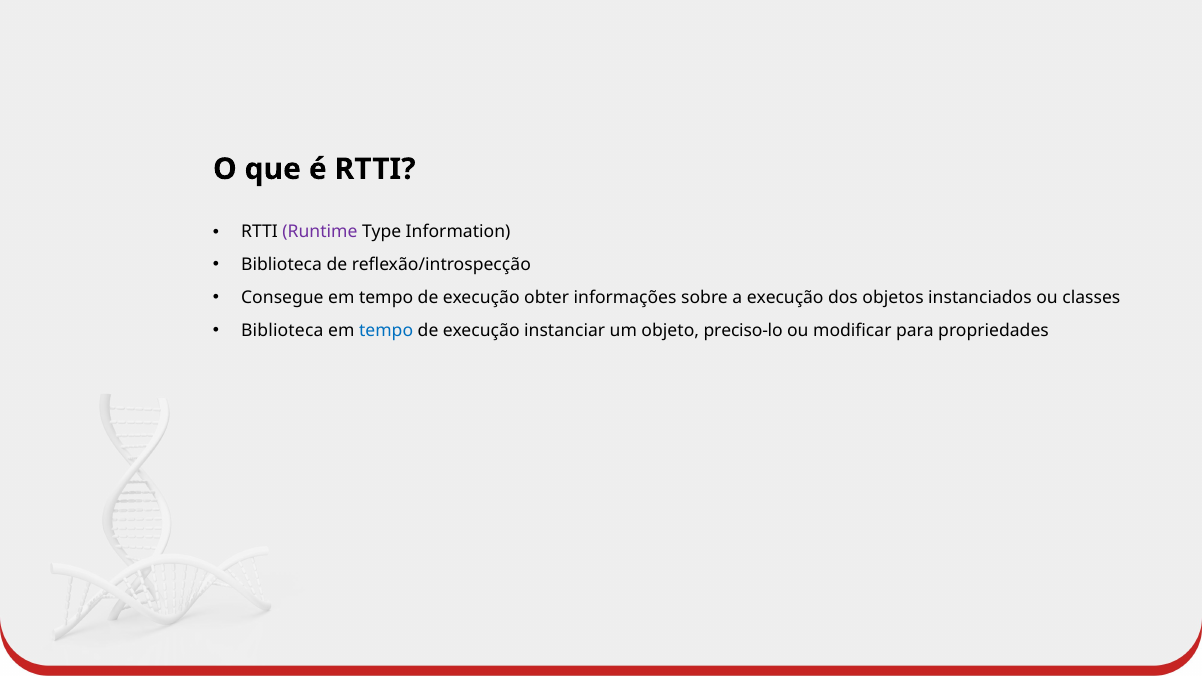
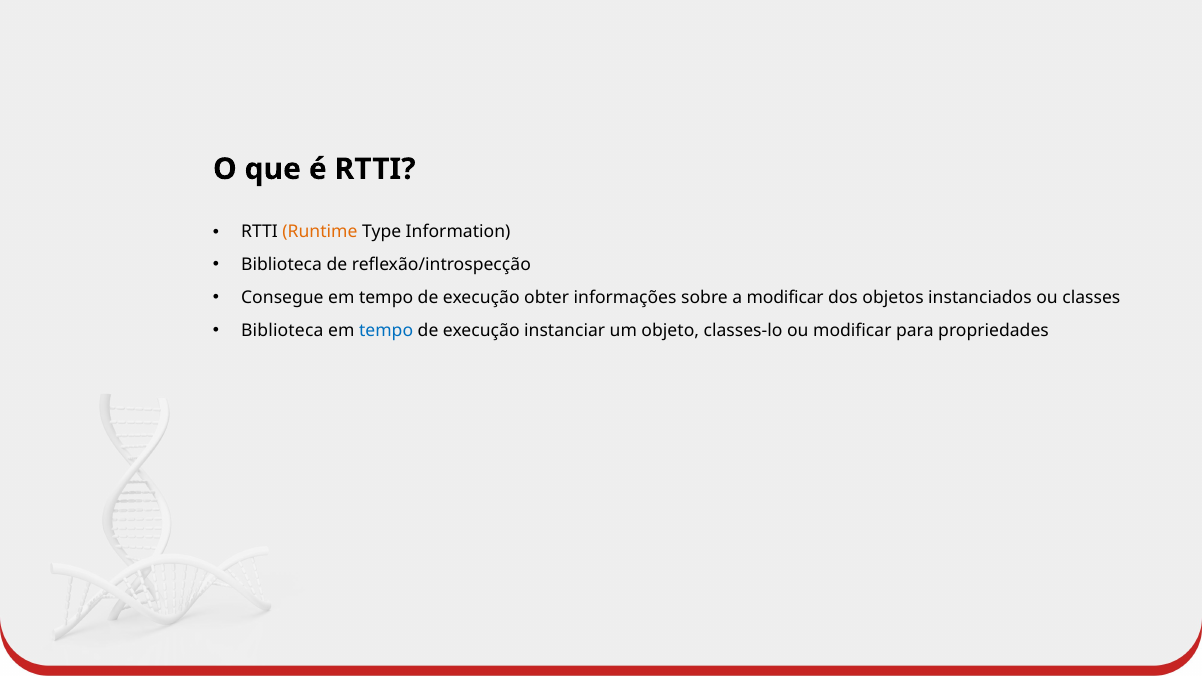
Runtime colour: purple -> orange
a execução: execução -> modificar
preciso-lo: preciso-lo -> classes-lo
